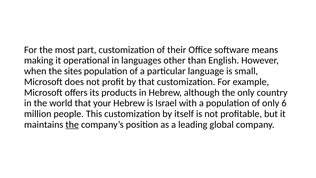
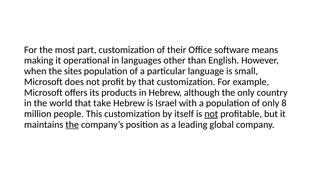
your: your -> take
6: 6 -> 8
not at (211, 114) underline: none -> present
